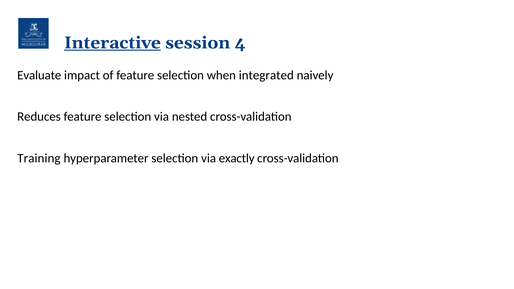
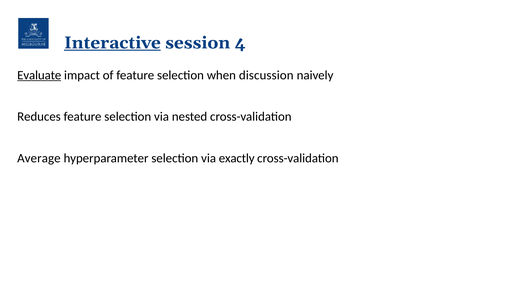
Evaluate underline: none -> present
integrated: integrated -> discussion
Training: Training -> Average
